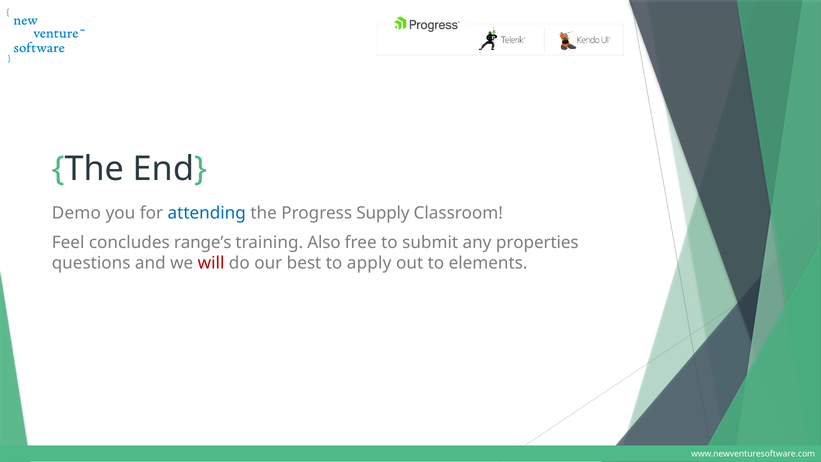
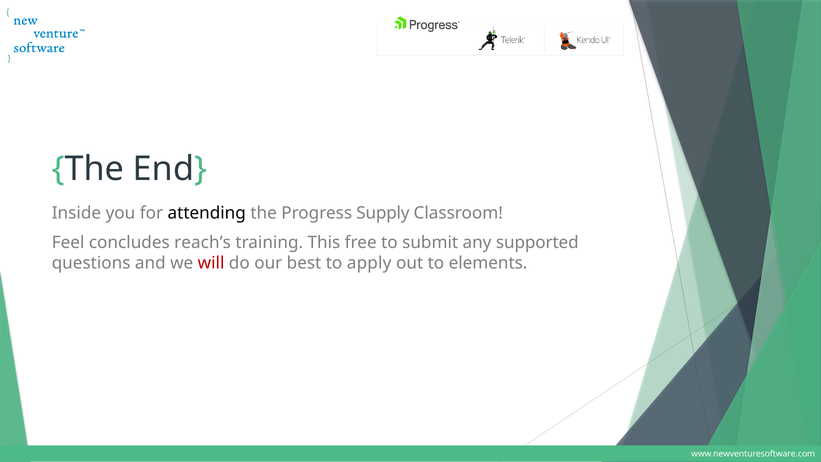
Demo: Demo -> Inside
attending colour: blue -> black
range’s: range’s -> reach’s
Also: Also -> This
properties: properties -> supported
